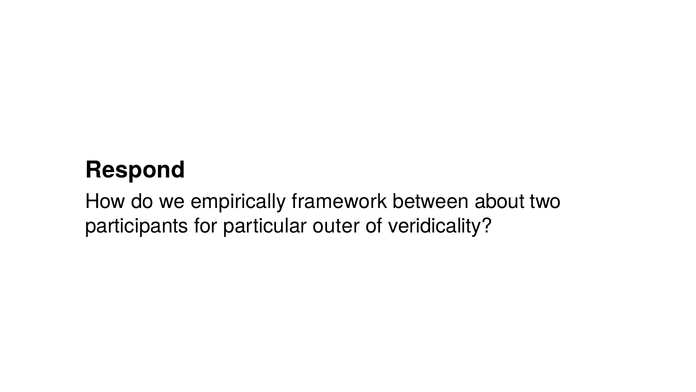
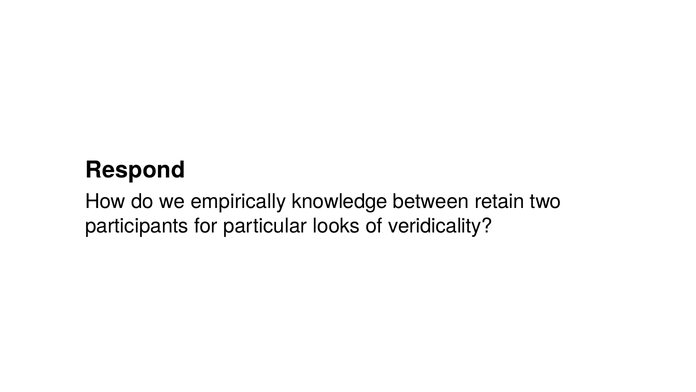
framework: framework -> knowledge
about: about -> retain
outer: outer -> looks
